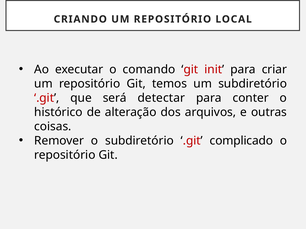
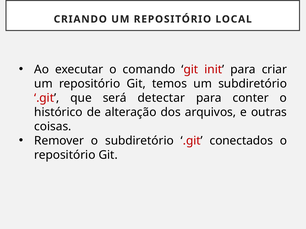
complicado: complicado -> conectados
